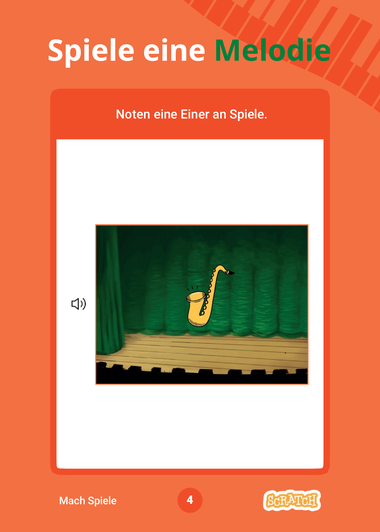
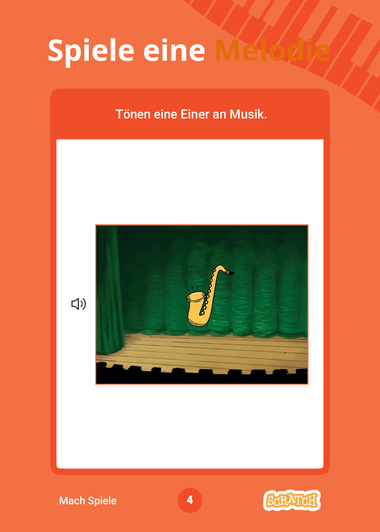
Melodie colour: green -> orange
Noten: Noten -> Tönen
an Spiele: Spiele -> Musik
